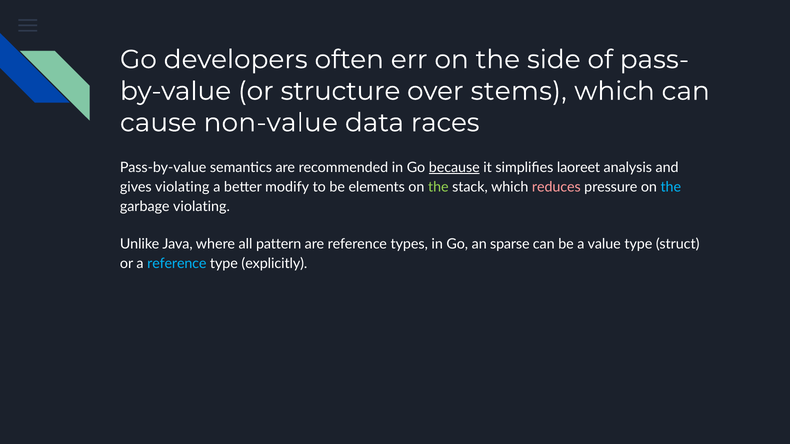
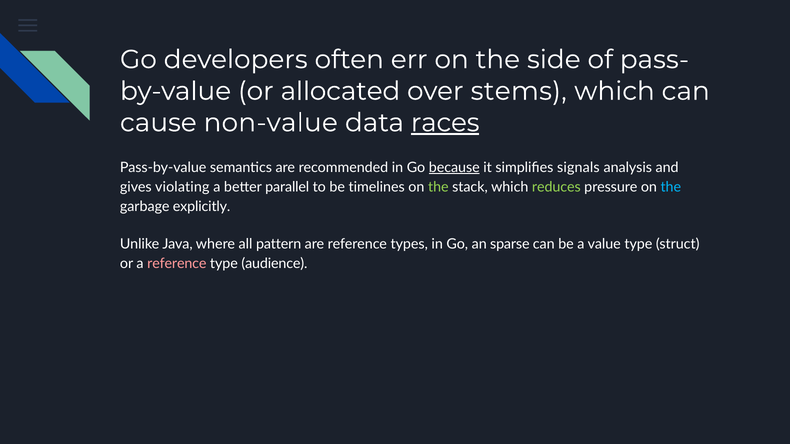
structure: structure -> allocated
races underline: none -> present
laoreet: laoreet -> signals
modify: modify -> parallel
elements: elements -> timelines
reduces colour: pink -> light green
garbage violating: violating -> explicitly
reference at (177, 264) colour: light blue -> pink
explicitly: explicitly -> audience
